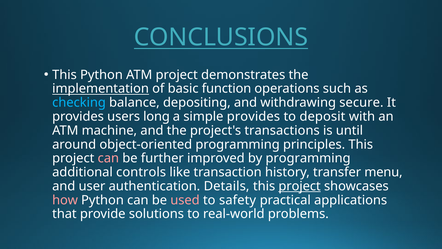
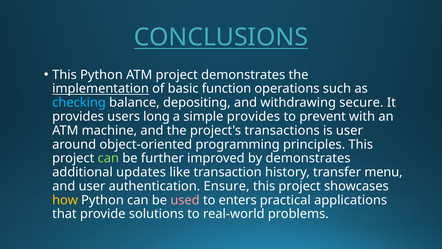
deposit: deposit -> prevent
is until: until -> user
can at (108, 158) colour: pink -> light green
by programming: programming -> demonstrates
controls: controls -> updates
Details: Details -> Ensure
project at (300, 186) underline: present -> none
how colour: pink -> yellow
safety: safety -> enters
